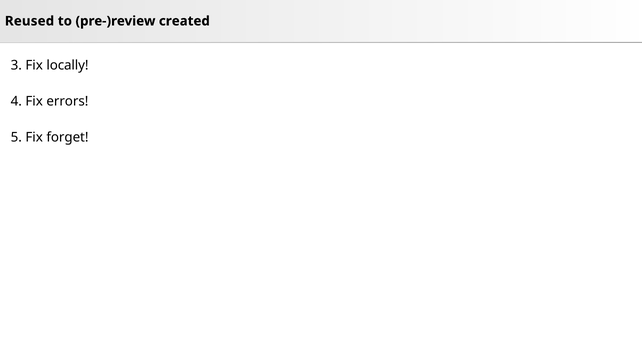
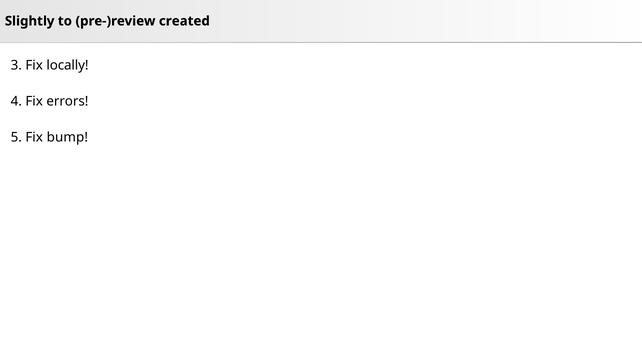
Reused: Reused -> Slightly
forget: forget -> bump
